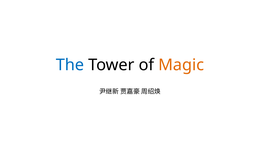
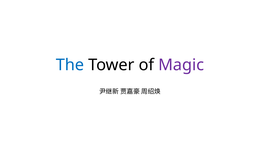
Magic colour: orange -> purple
